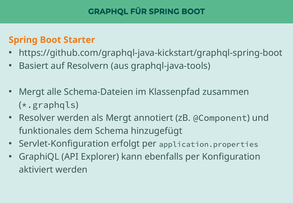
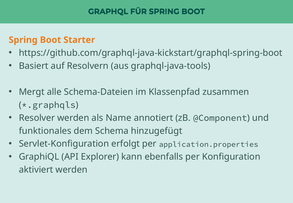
als Mergt: Mergt -> Name
